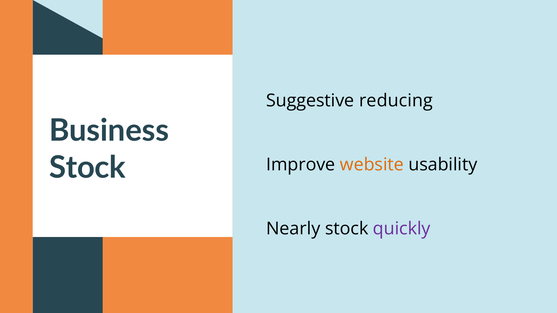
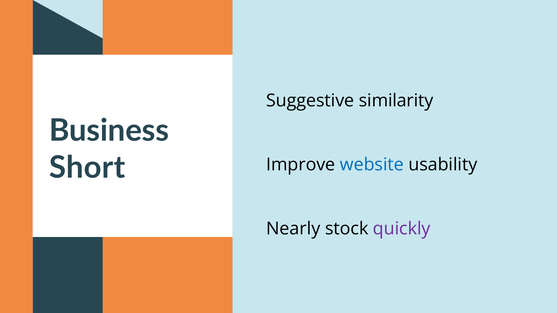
reducing: reducing -> similarity
Stock at (87, 168): Stock -> Short
website colour: orange -> blue
